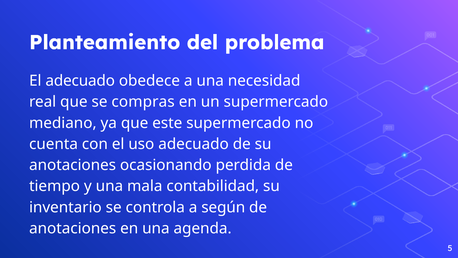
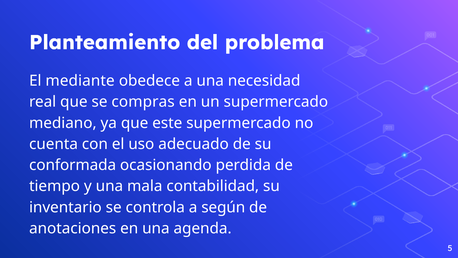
El adecuado: adecuado -> mediante
anotaciones at (73, 165): anotaciones -> conformada
